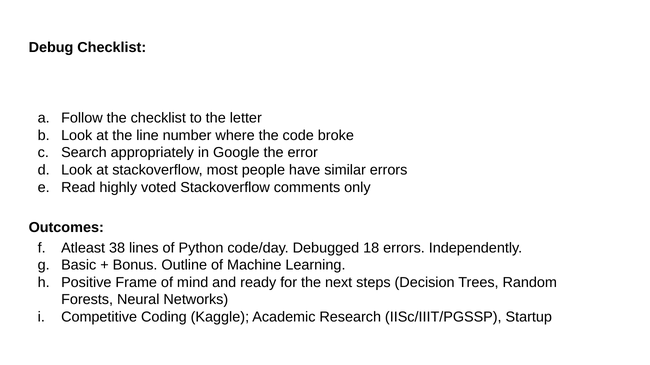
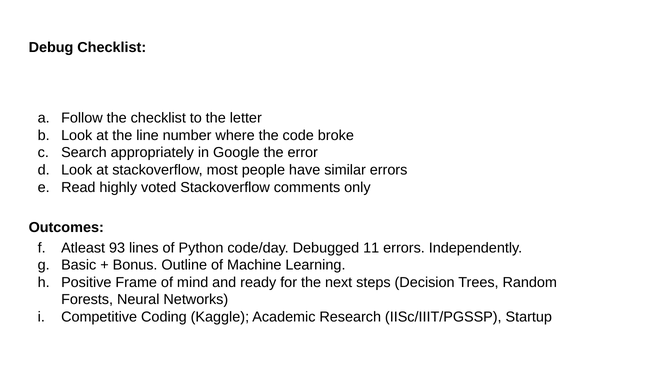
38: 38 -> 93
18: 18 -> 11
